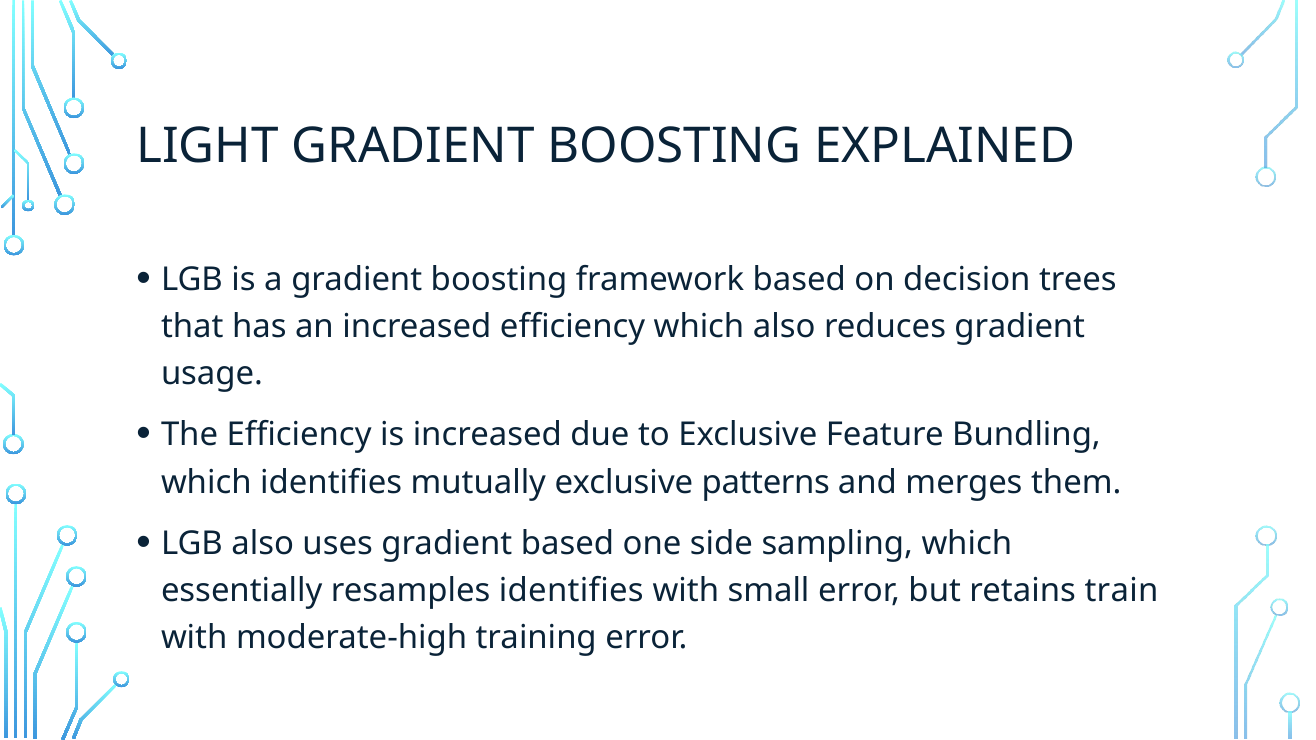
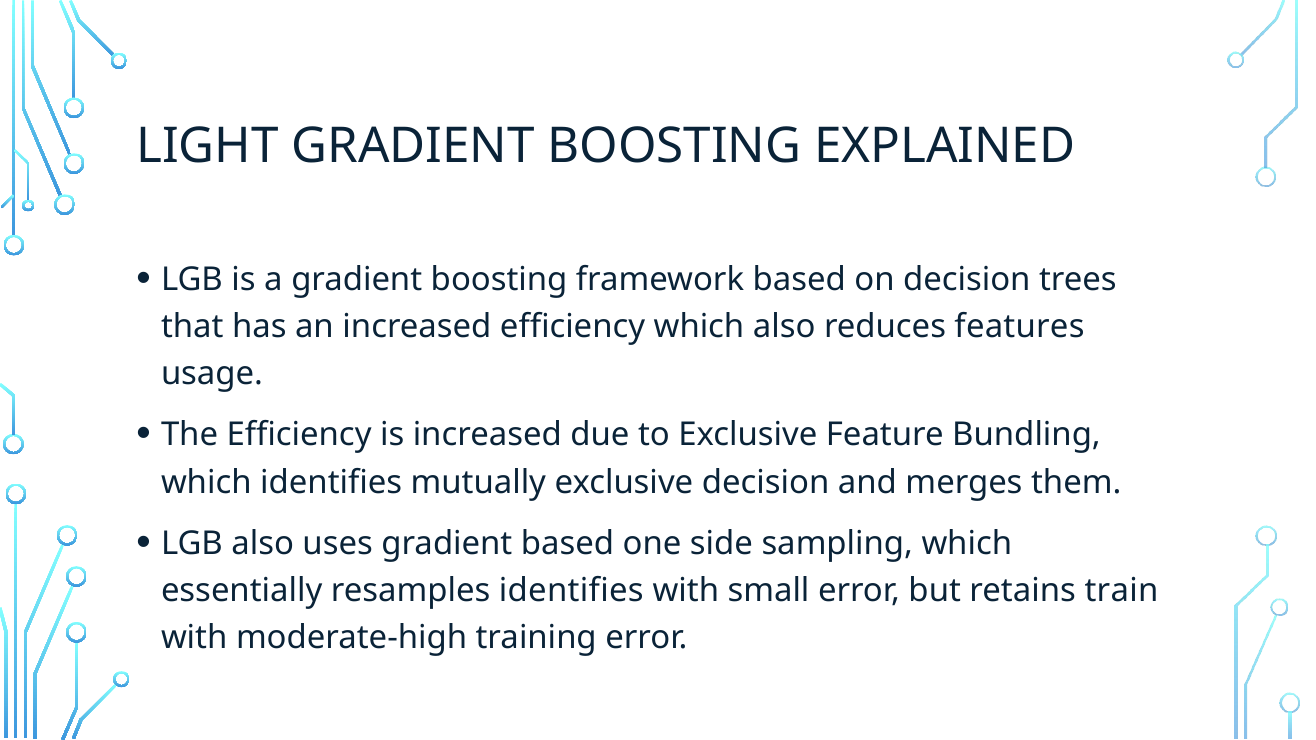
reduces gradient: gradient -> features
exclusive patterns: patterns -> decision
